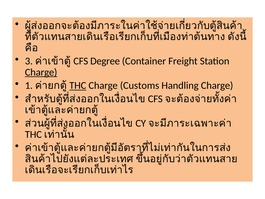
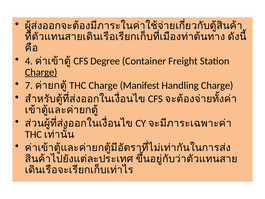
3: 3 -> 4
1: 1 -> 7
THC at (78, 85) underline: present -> none
Customs: Customs -> Manifest
